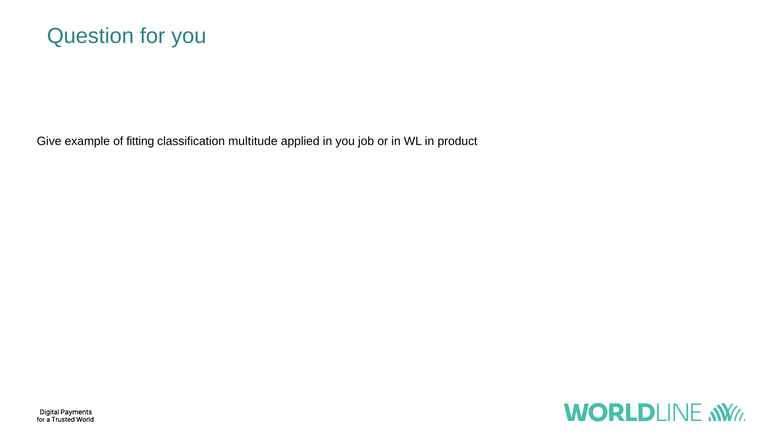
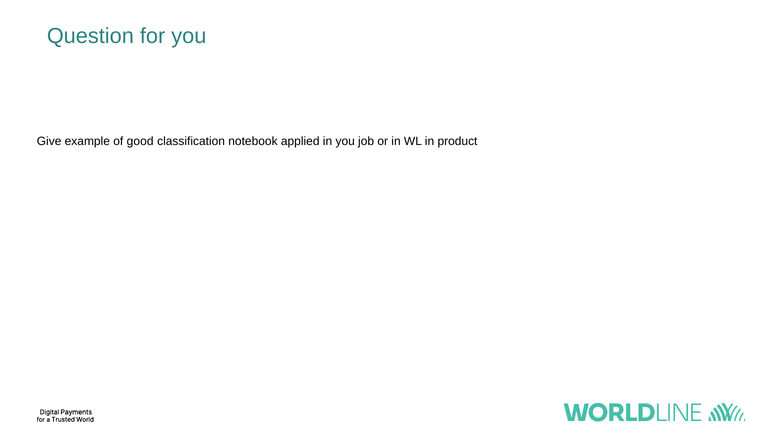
fitting: fitting -> good
multitude: multitude -> notebook
